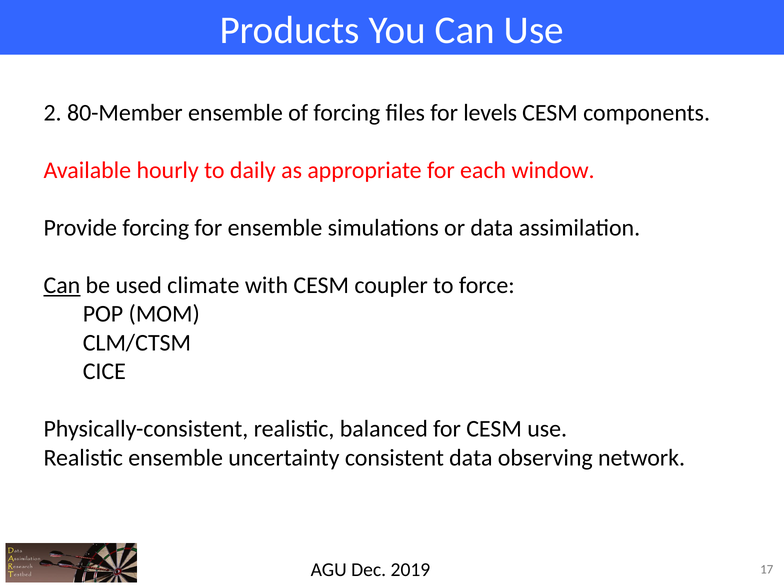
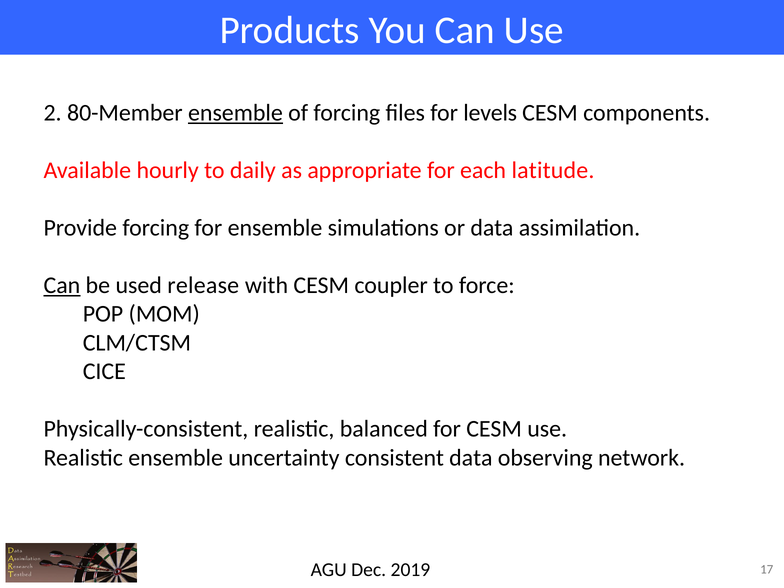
ensemble at (235, 113) underline: none -> present
window: window -> latitude
climate: climate -> release
